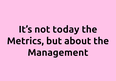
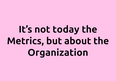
Management: Management -> Organization
